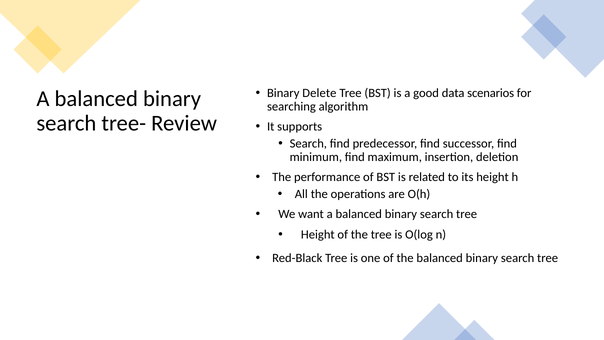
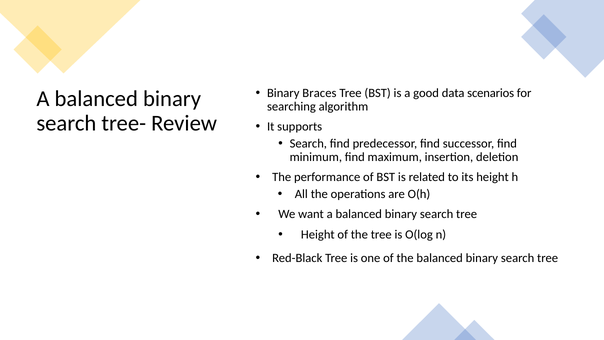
Delete: Delete -> Braces
